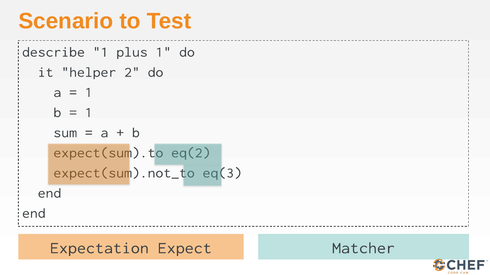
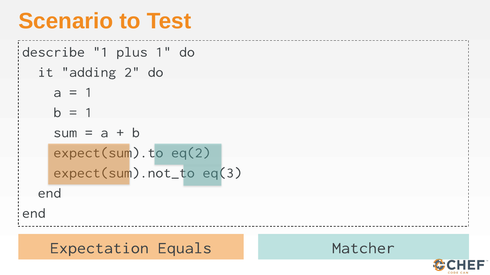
helper: helper -> adding
Expect: Expect -> Equals
